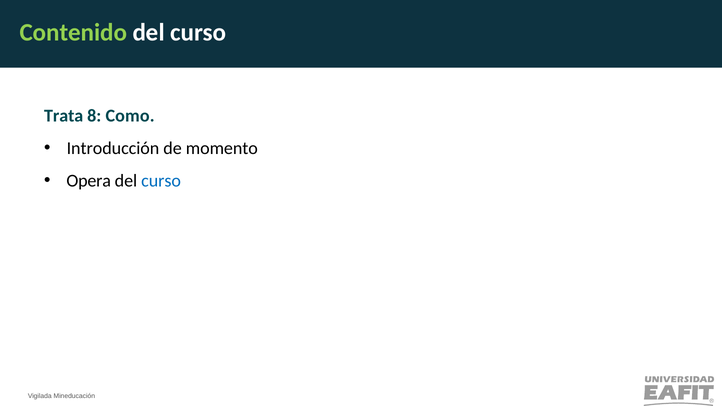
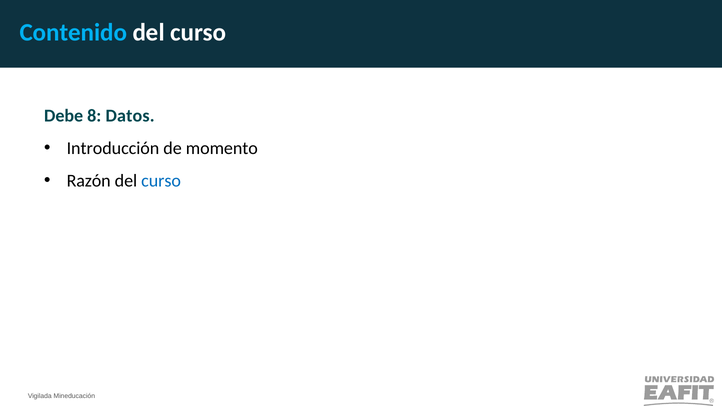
Contenido colour: light green -> light blue
Trata: Trata -> Debe
Como: Como -> Datos
Opera: Opera -> Razón
